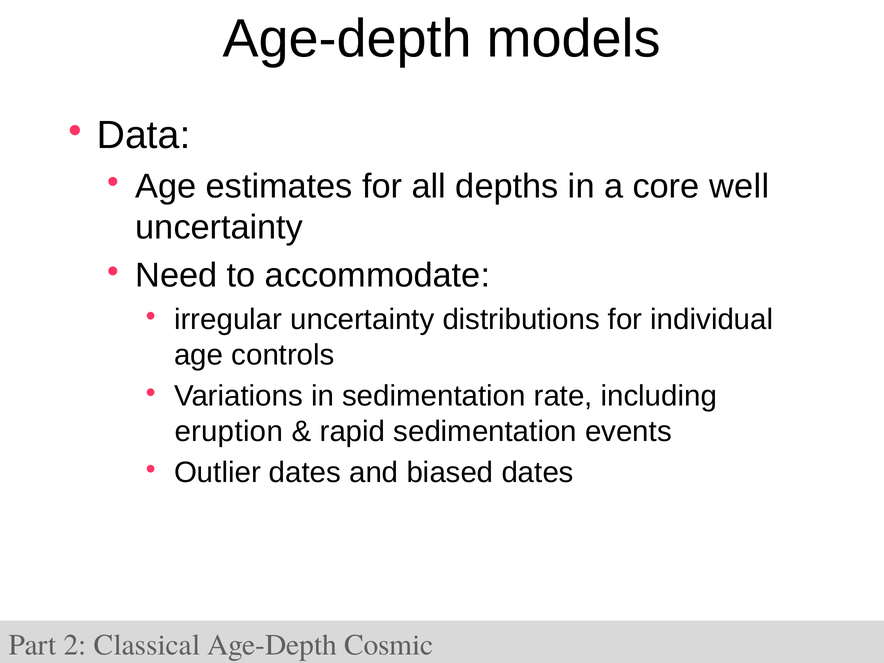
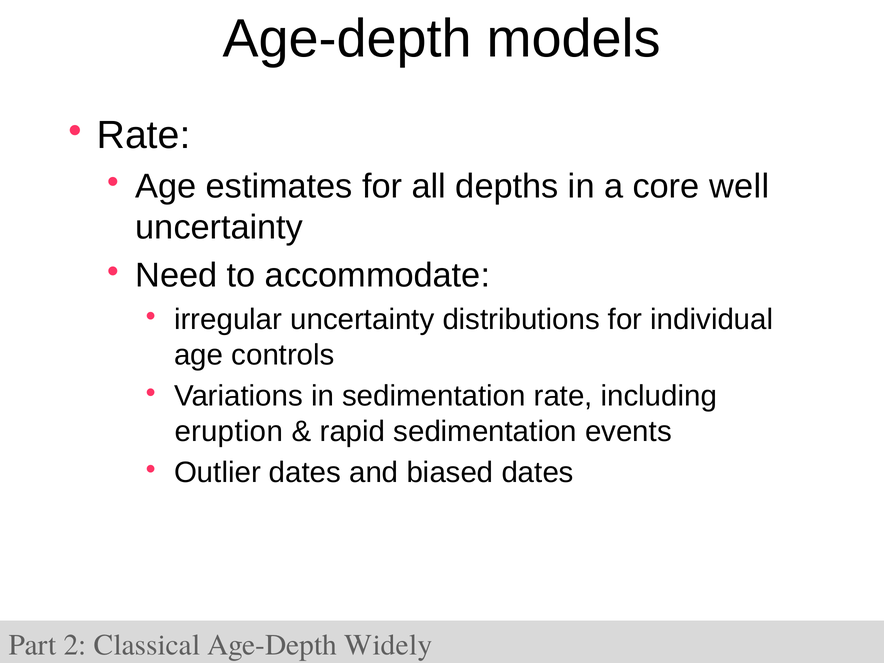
Data at (144, 135): Data -> Rate
Cosmic: Cosmic -> Widely
